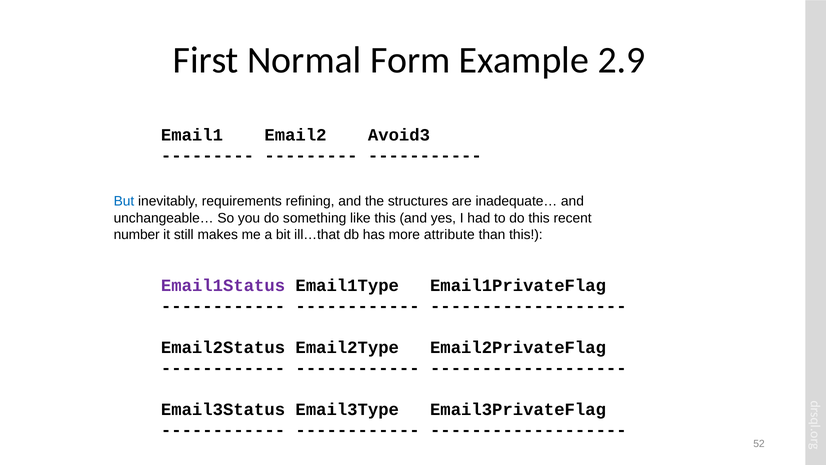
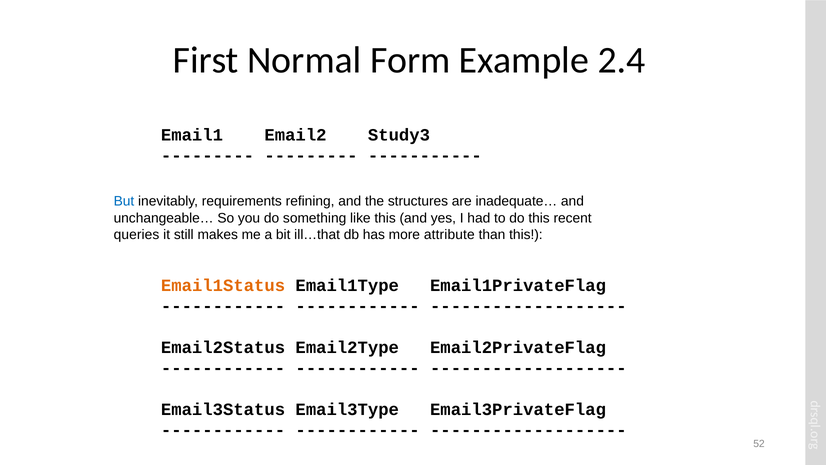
2.9: 2.9 -> 2.4
Avoid3: Avoid3 -> Study3
number: number -> queries
Email1Status colour: purple -> orange
